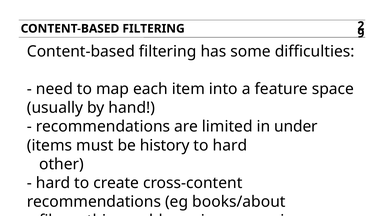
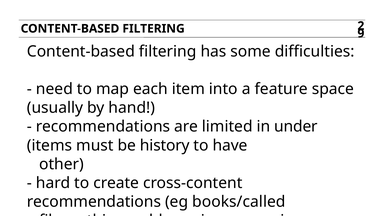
to hard: hard -> have
books/about: books/about -> books/called
